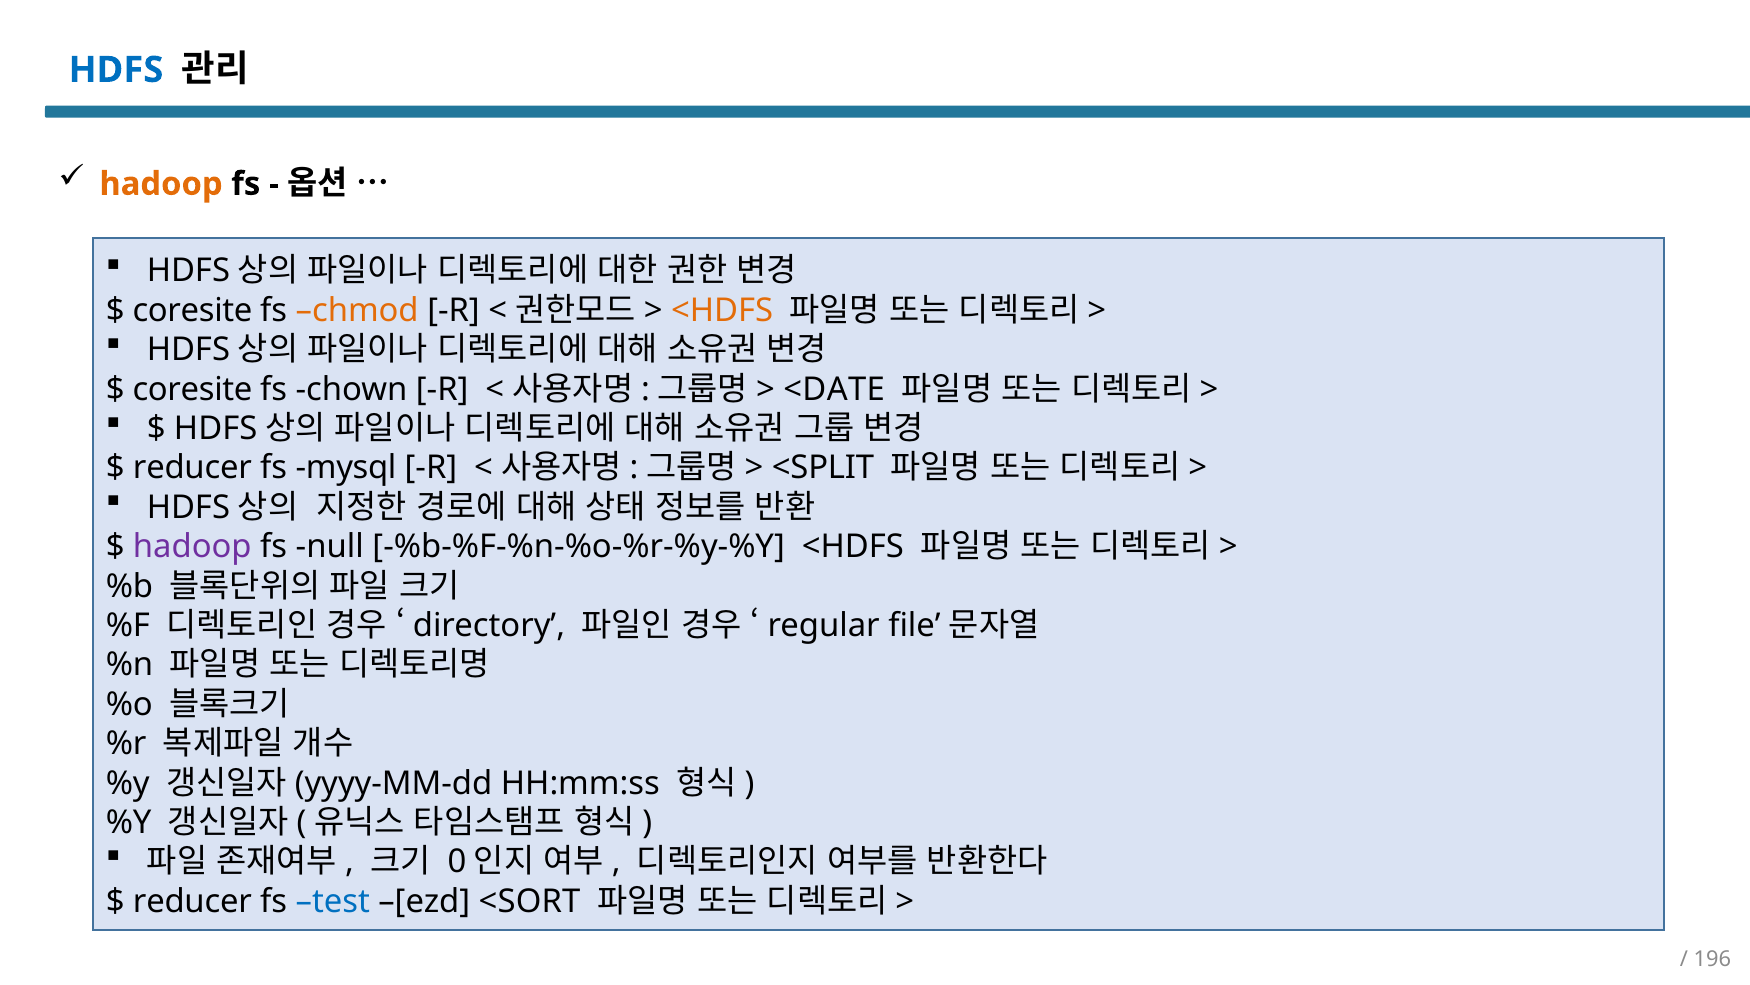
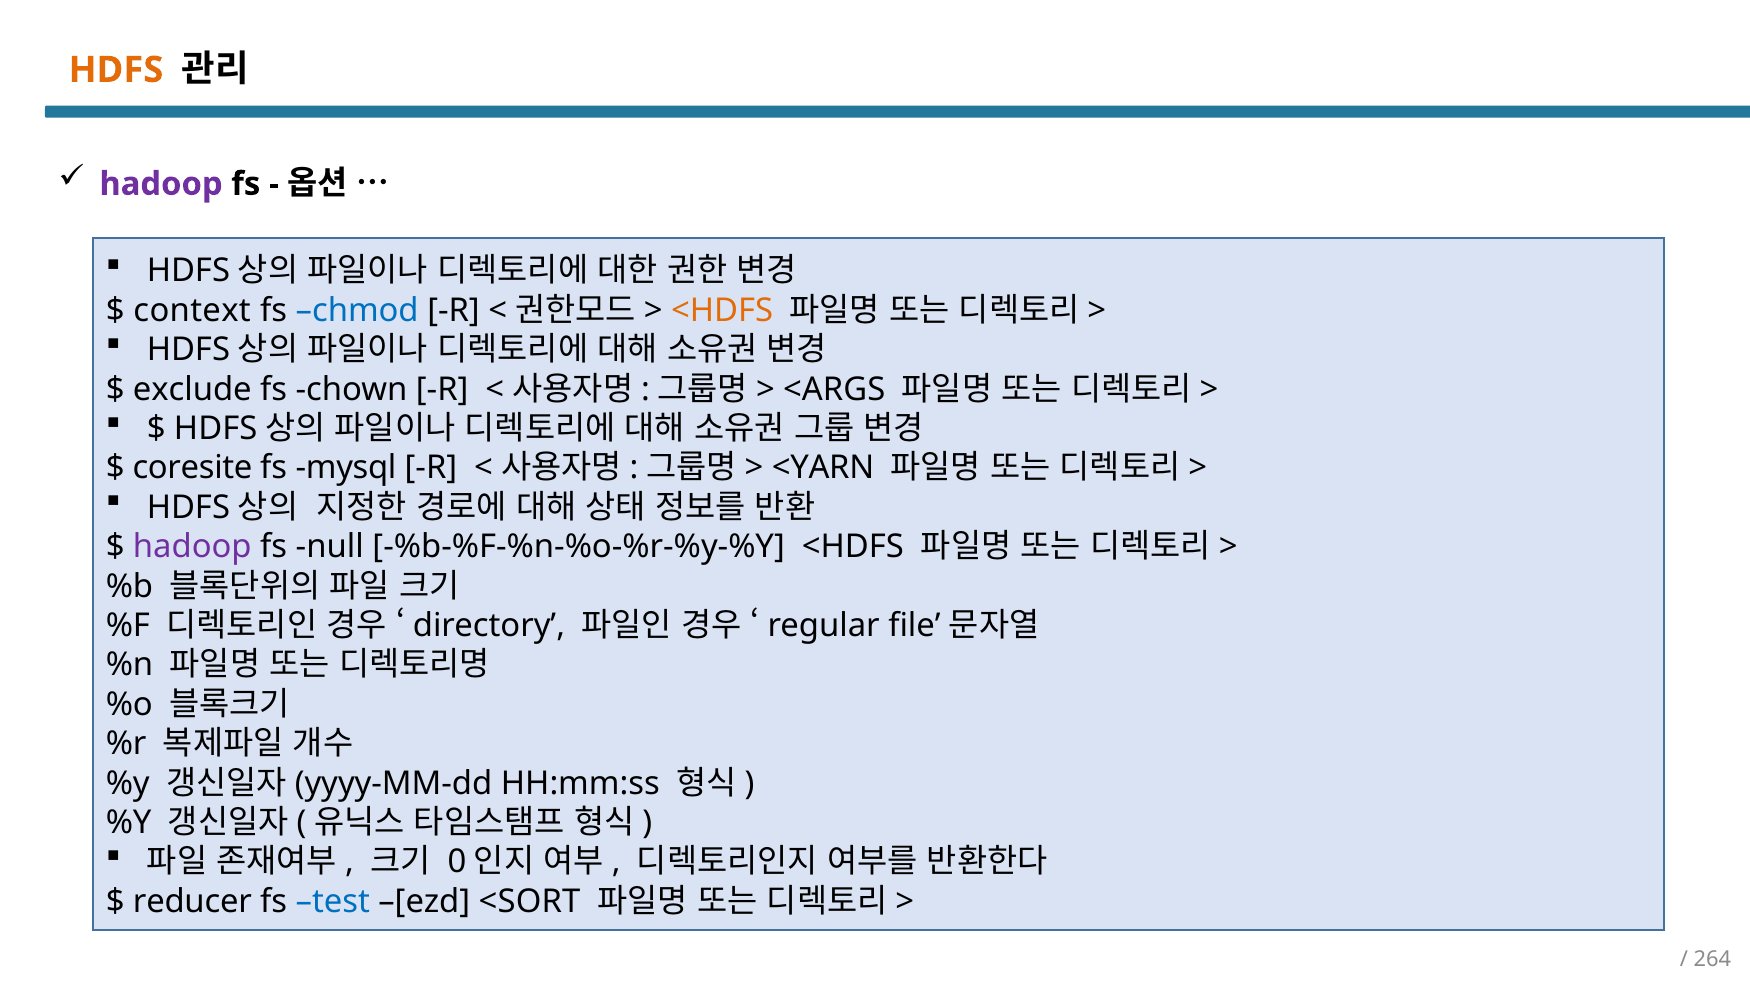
HDFS colour: blue -> orange
hadoop at (161, 184) colour: orange -> purple
coresite at (192, 310): coresite -> context
chmod colour: orange -> blue
coresite at (192, 389): coresite -> exclude
<DATE: <DATE -> <ARGS
reducer at (192, 468): reducer -> coresite
<SPLIT: <SPLIT -> <YARN
196: 196 -> 264
